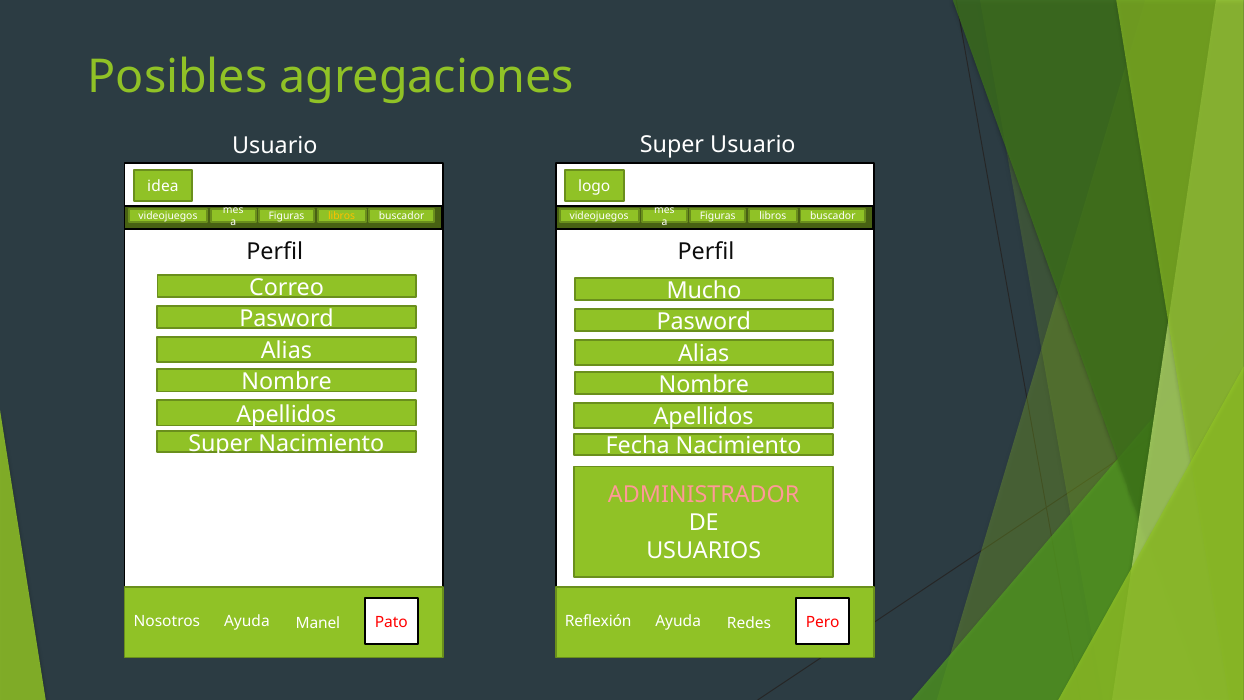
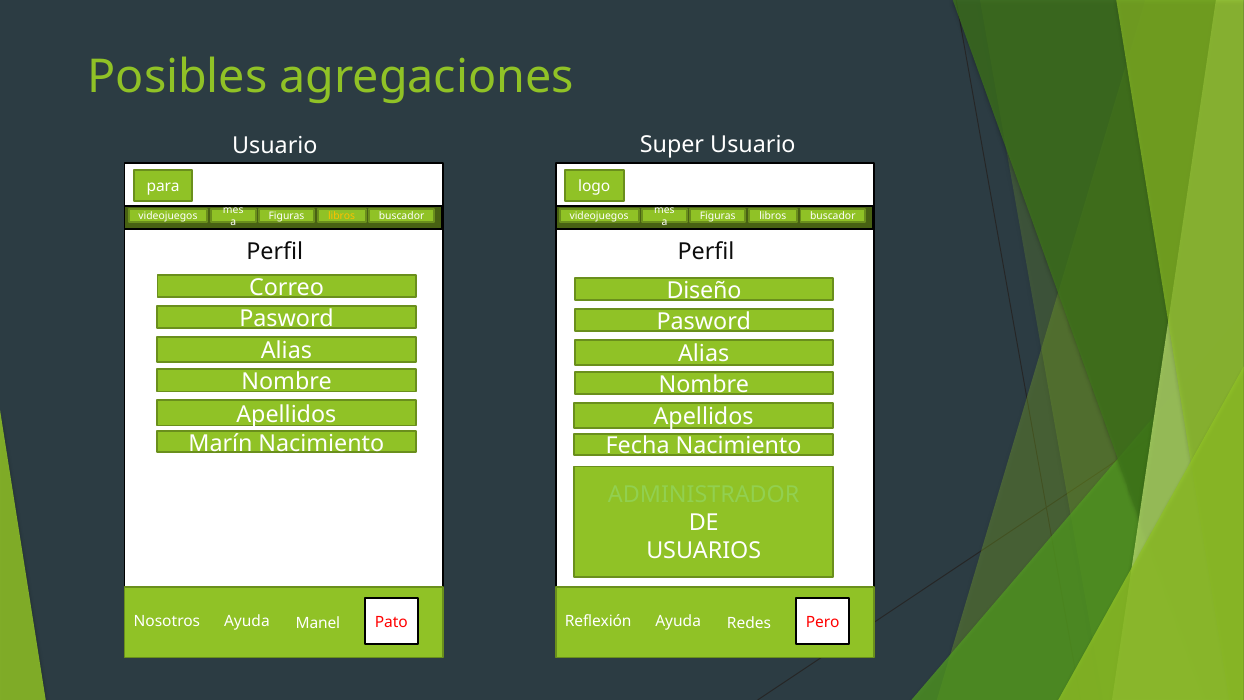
idea: idea -> para
Mucho: Mucho -> Diseño
Super at (220, 443): Super -> Marín
ADMINISTRADOR colour: pink -> light green
